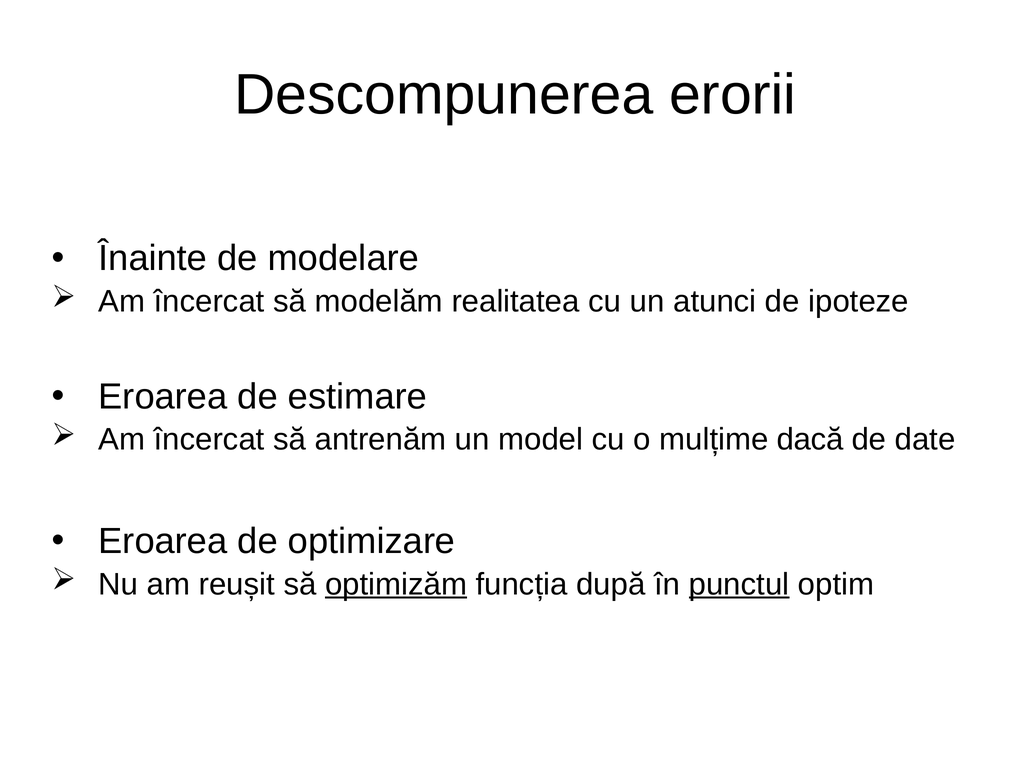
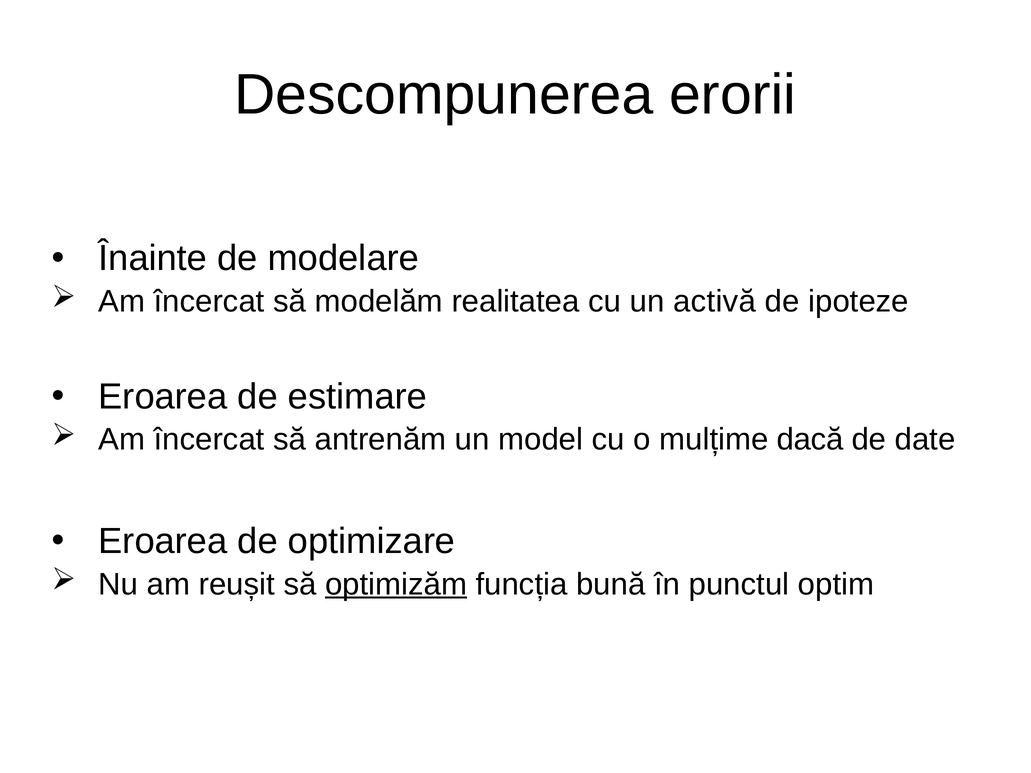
atunci: atunci -> activă
după: după -> bună
punctul underline: present -> none
